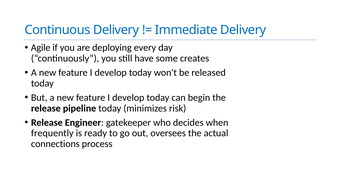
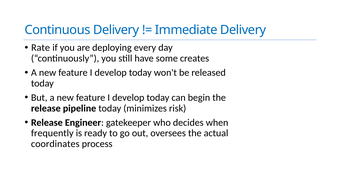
Agile: Agile -> Rate
connections: connections -> coordinates
